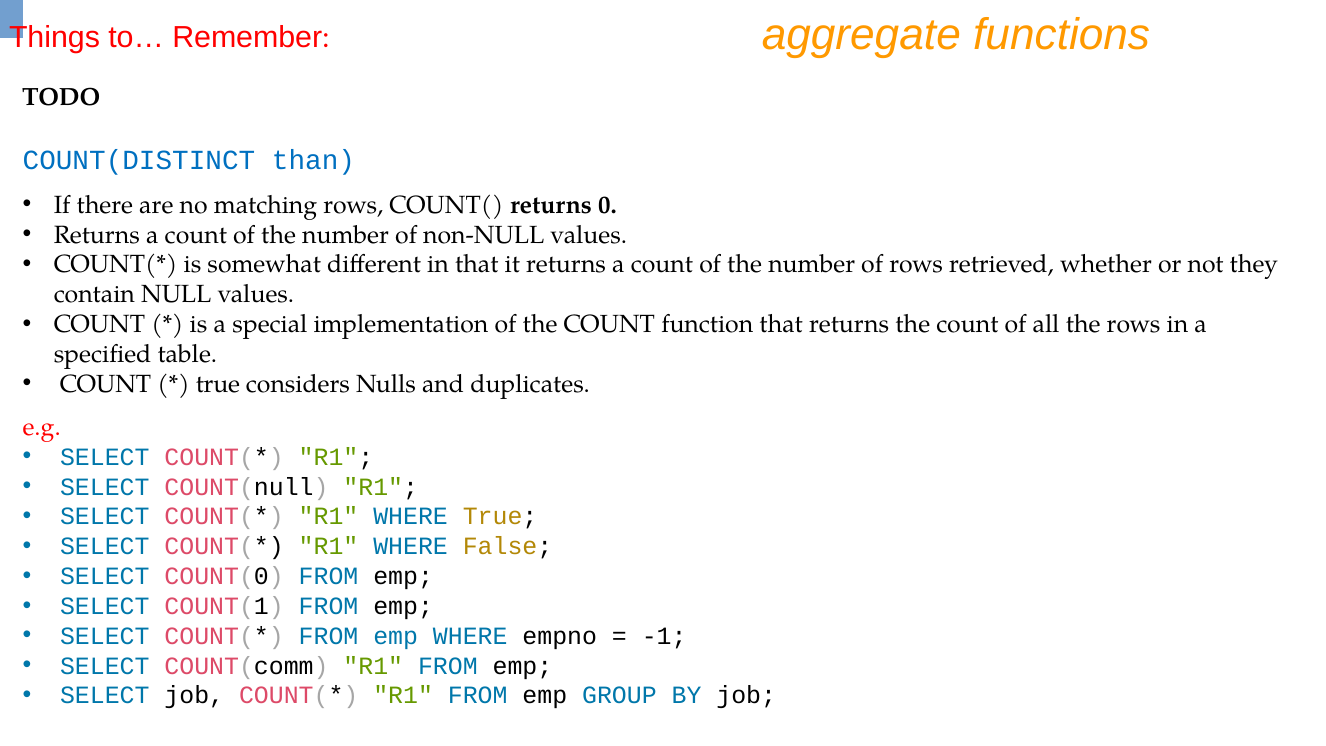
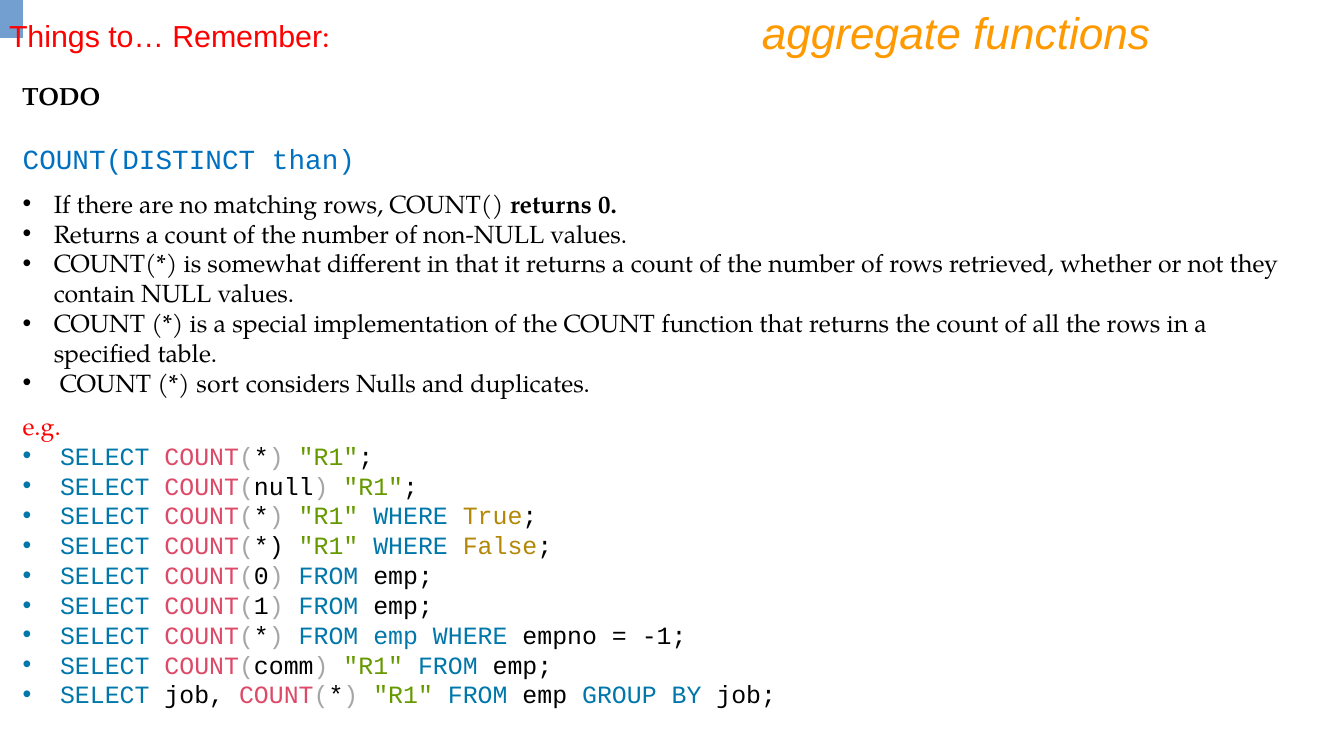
true at (218, 384): true -> sort
